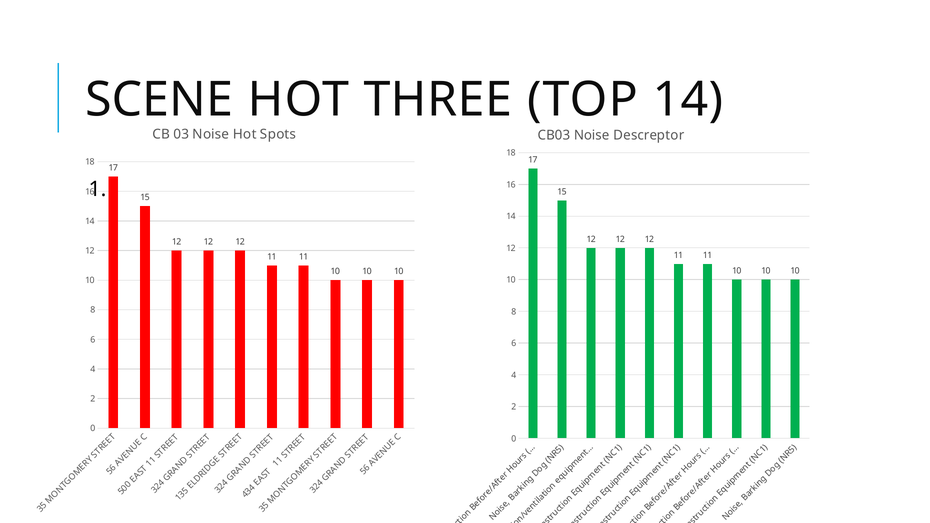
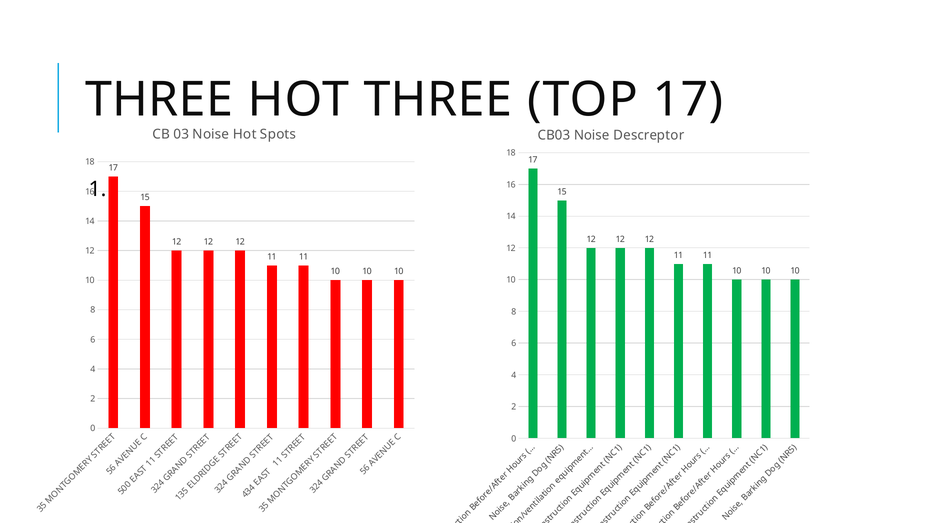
SCENE at (159, 100): SCENE -> THREE
TOP 14: 14 -> 17
